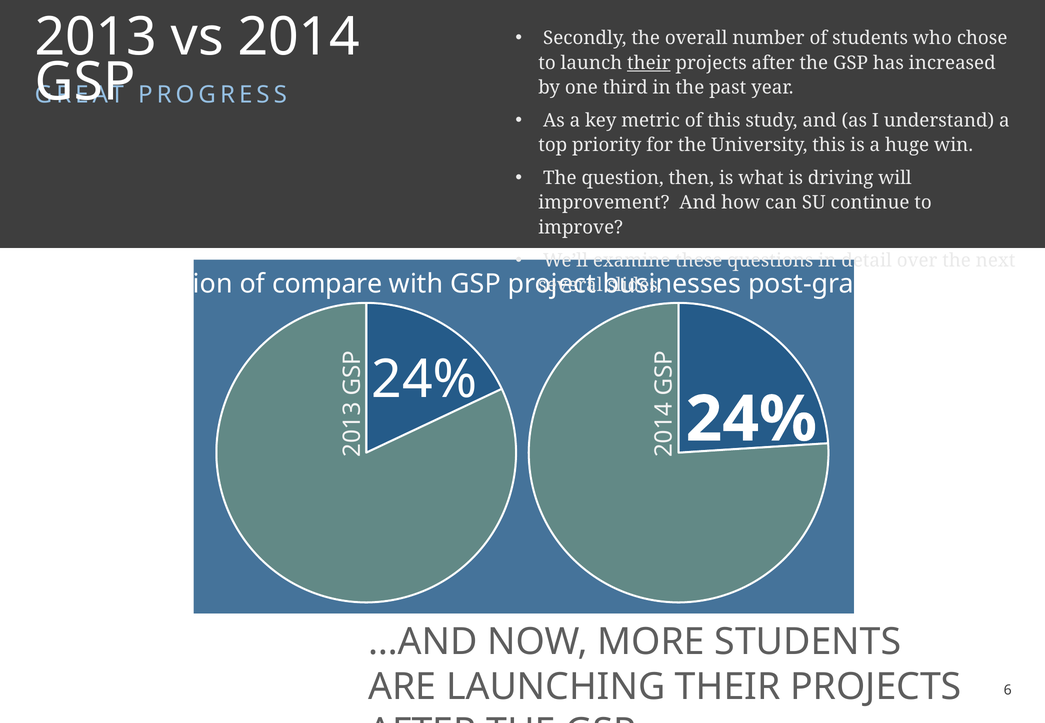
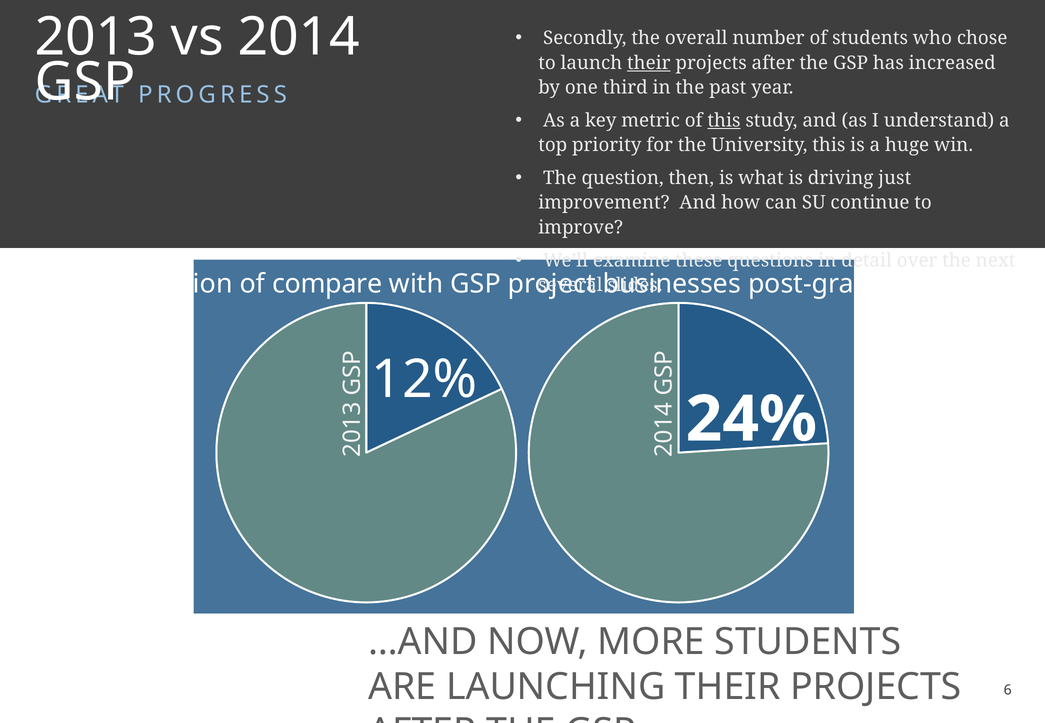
this at (724, 121) underline: none -> present
will: will -> just
24% at (424, 380): 24% -> 12%
